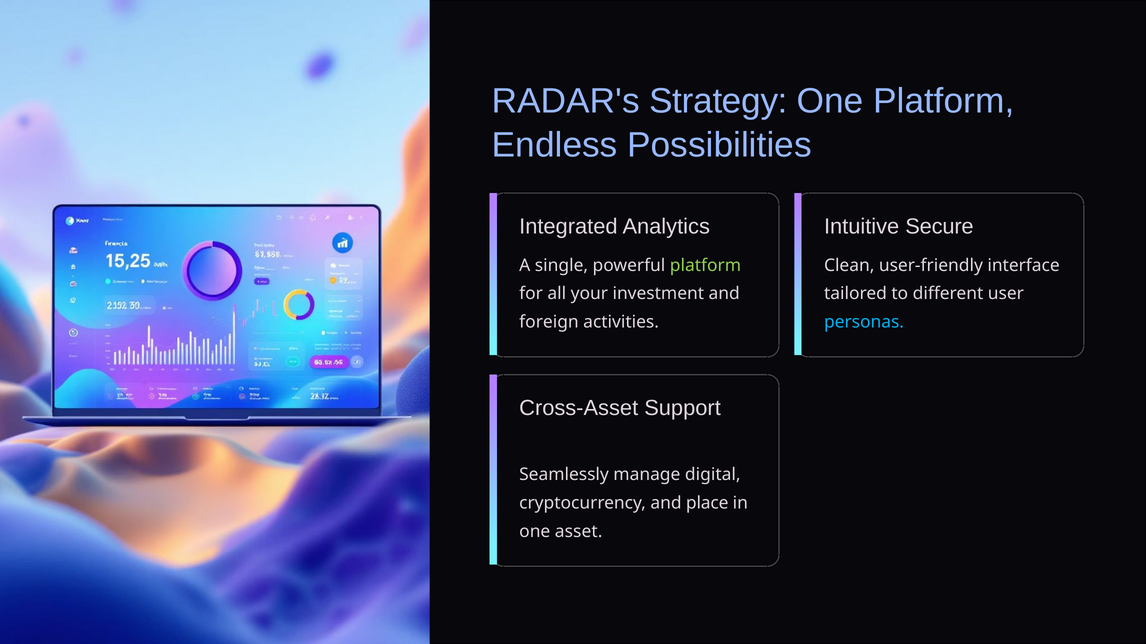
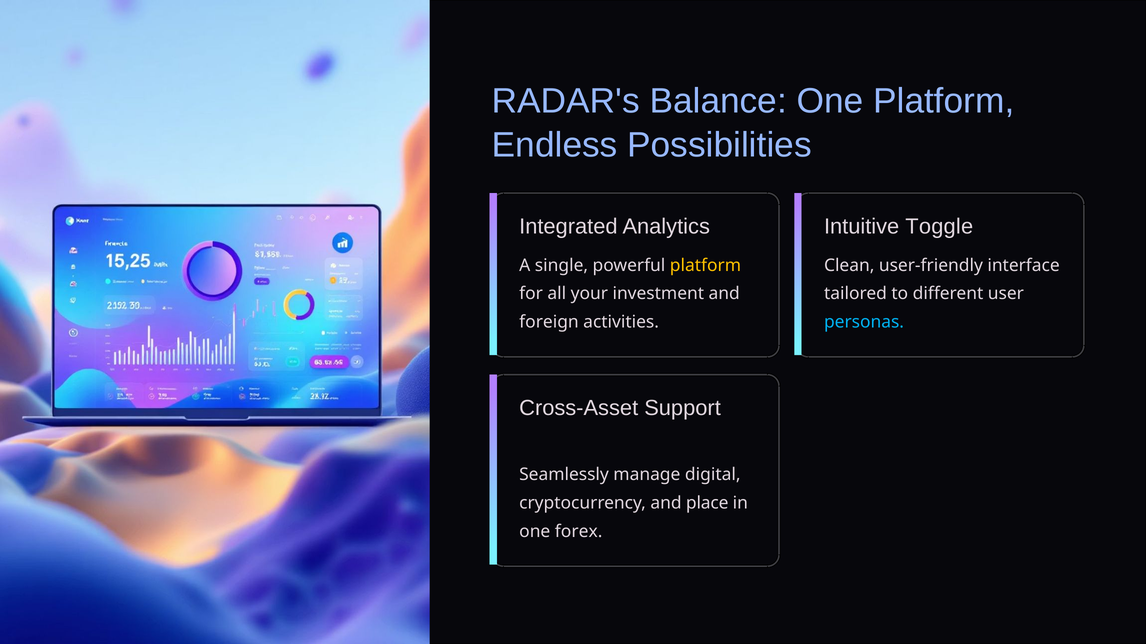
Strategy: Strategy -> Balance
Secure: Secure -> Toggle
platform at (705, 266) colour: light green -> yellow
asset: asset -> forex
